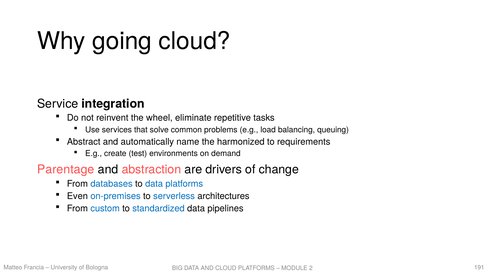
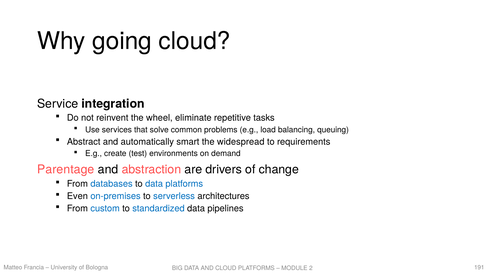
name: name -> smart
harmonized: harmonized -> widespread
